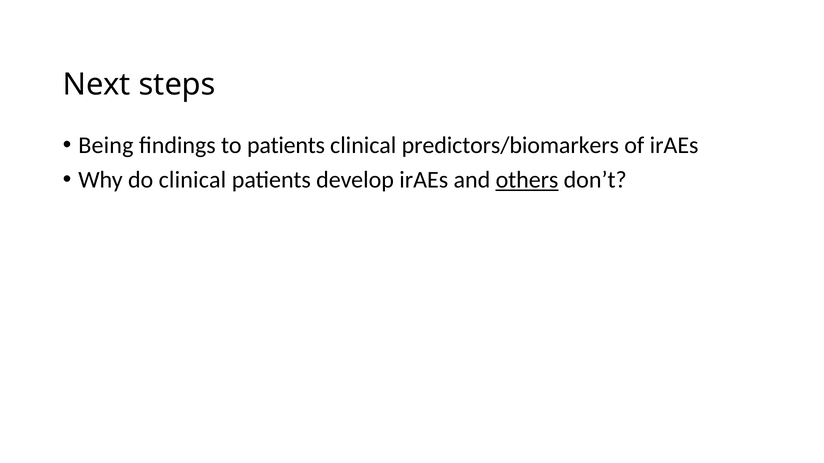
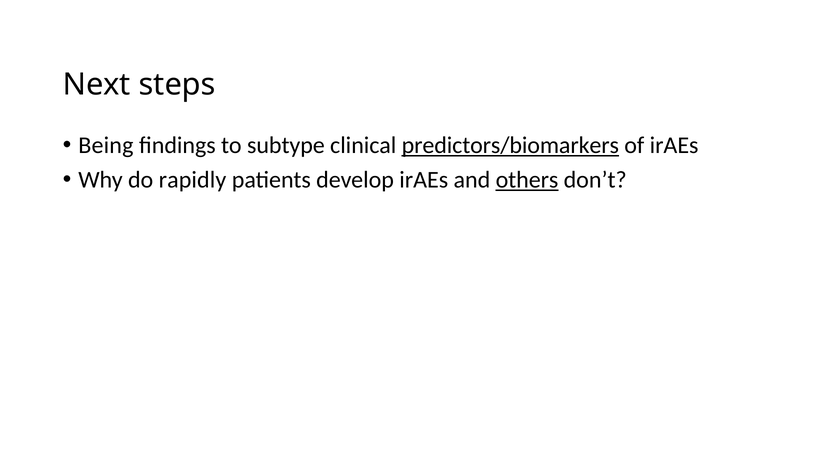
to patients: patients -> subtype
predictors/biomarkers underline: none -> present
do clinical: clinical -> rapidly
